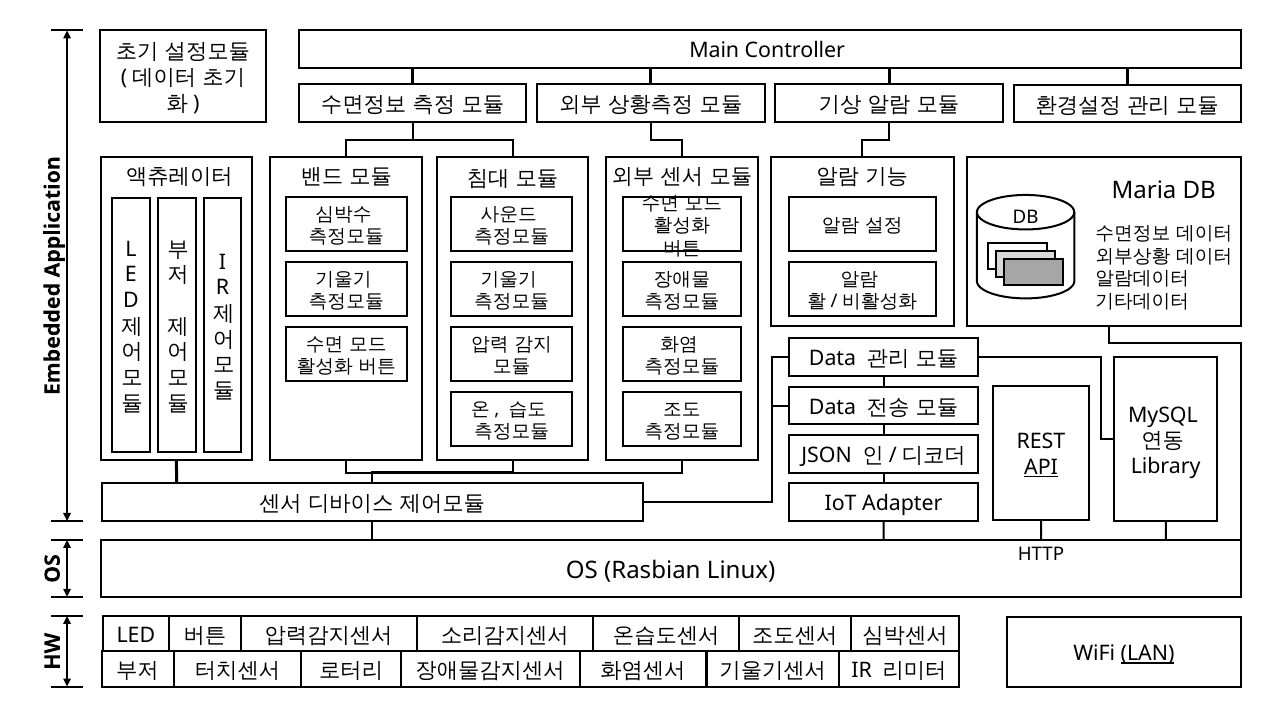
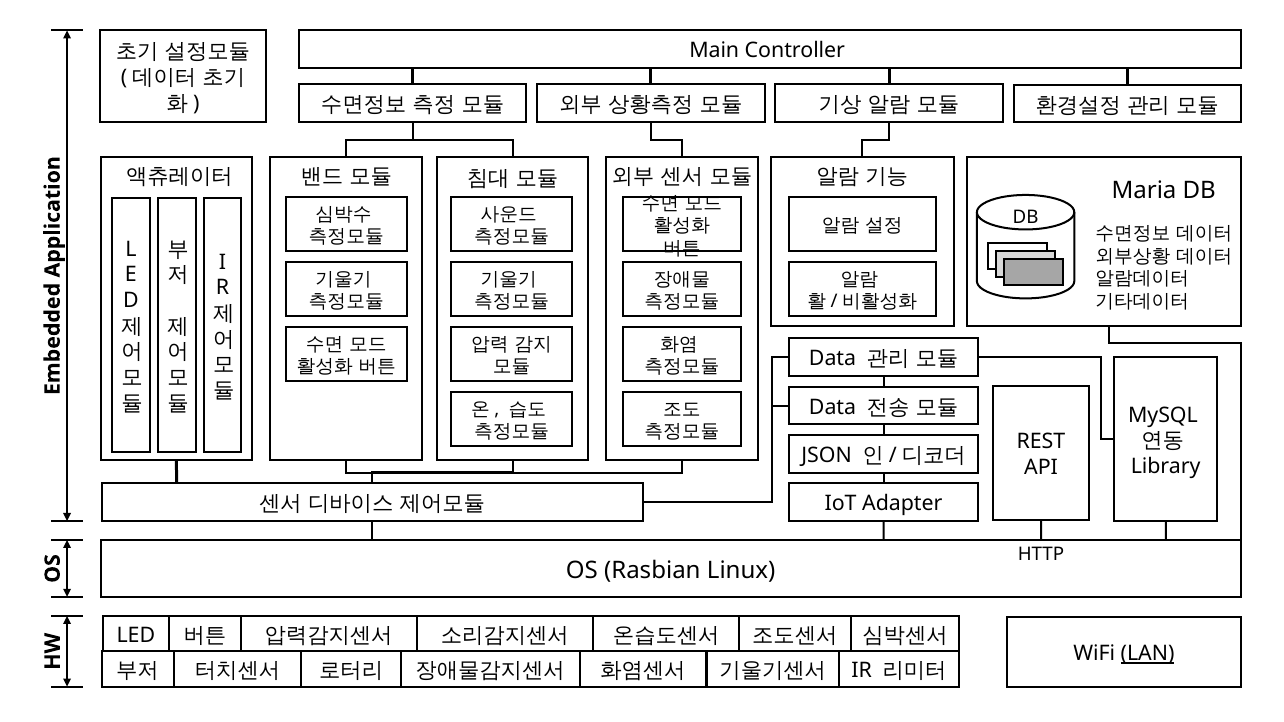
API underline: present -> none
